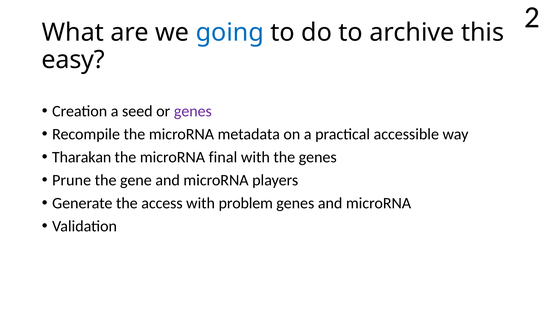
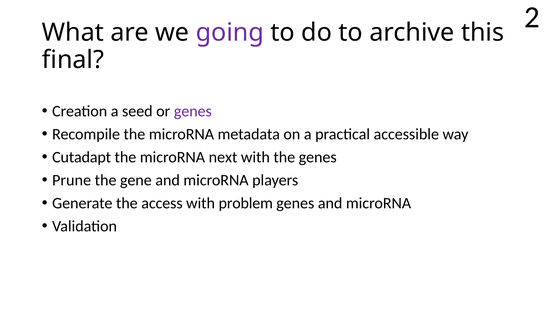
going colour: blue -> purple
easy: easy -> final
Tharakan: Tharakan -> Cutadapt
final: final -> next
